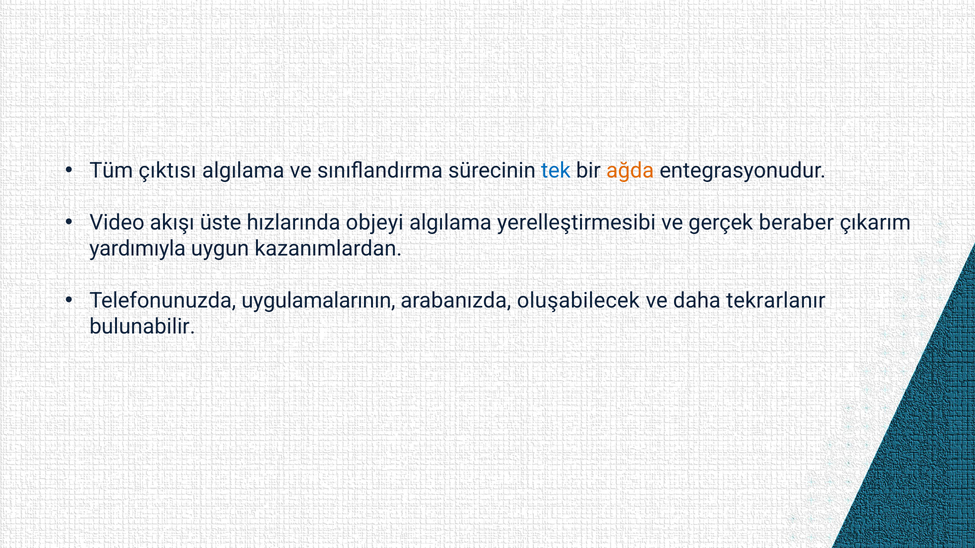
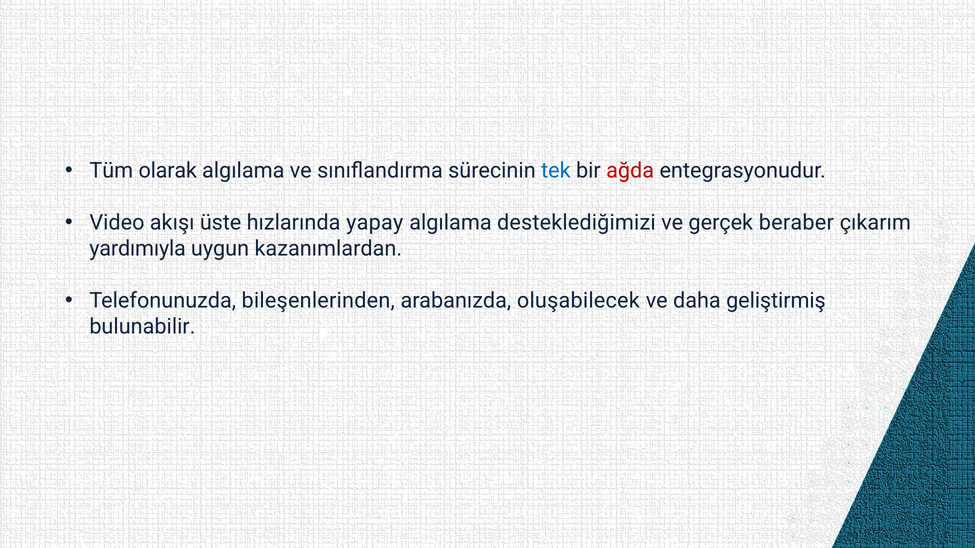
çıktısı: çıktısı -> olarak
ağda colour: orange -> red
objeyi: objeyi -> yapay
yerelleştirmesibi: yerelleştirmesibi -> desteklediğimizi
uygulamalarının: uygulamalarının -> bileşenlerinden
tekrarlanır: tekrarlanır -> geliştirmiş
